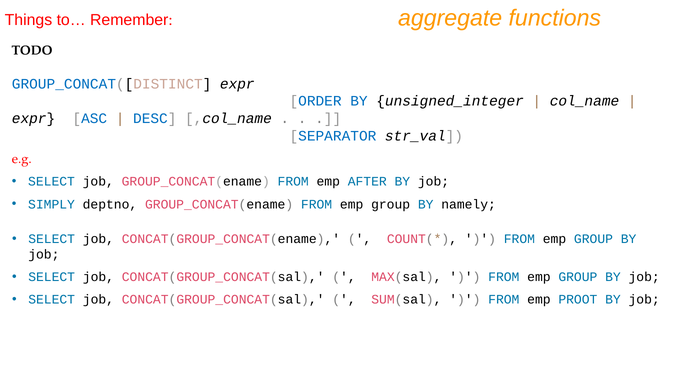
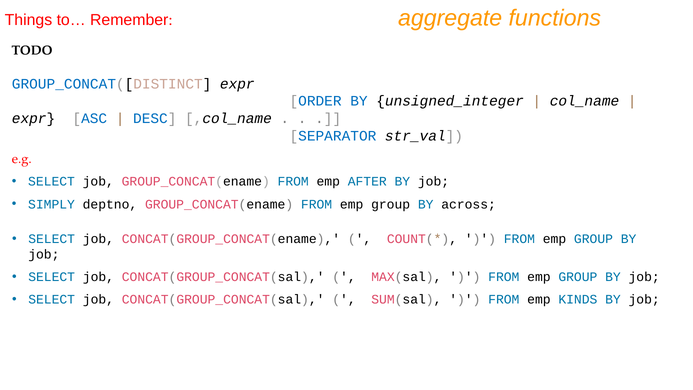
namely: namely -> across
PROOT: PROOT -> KINDS
